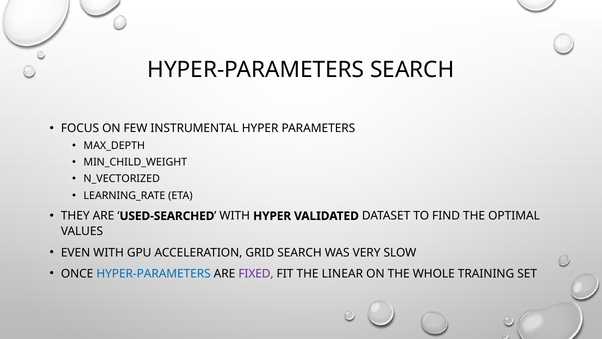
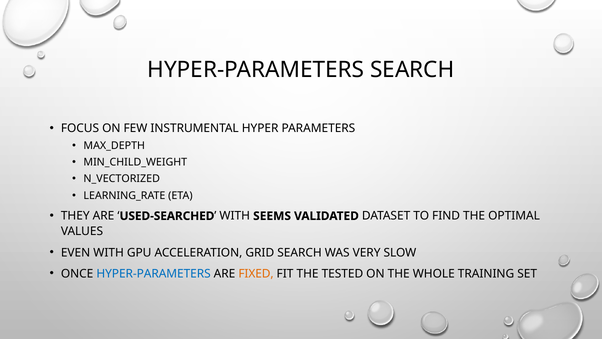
WITH HYPER: HYPER -> SEEMS
FIXED colour: purple -> orange
LINEAR: LINEAR -> TESTED
